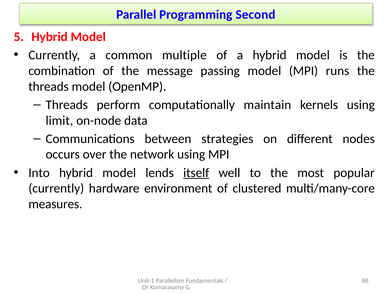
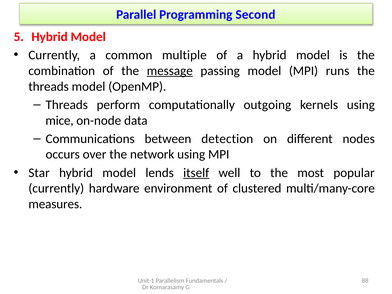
message underline: none -> present
maintain: maintain -> outgoing
limit: limit -> mice
strategies: strategies -> detection
Into: Into -> Star
